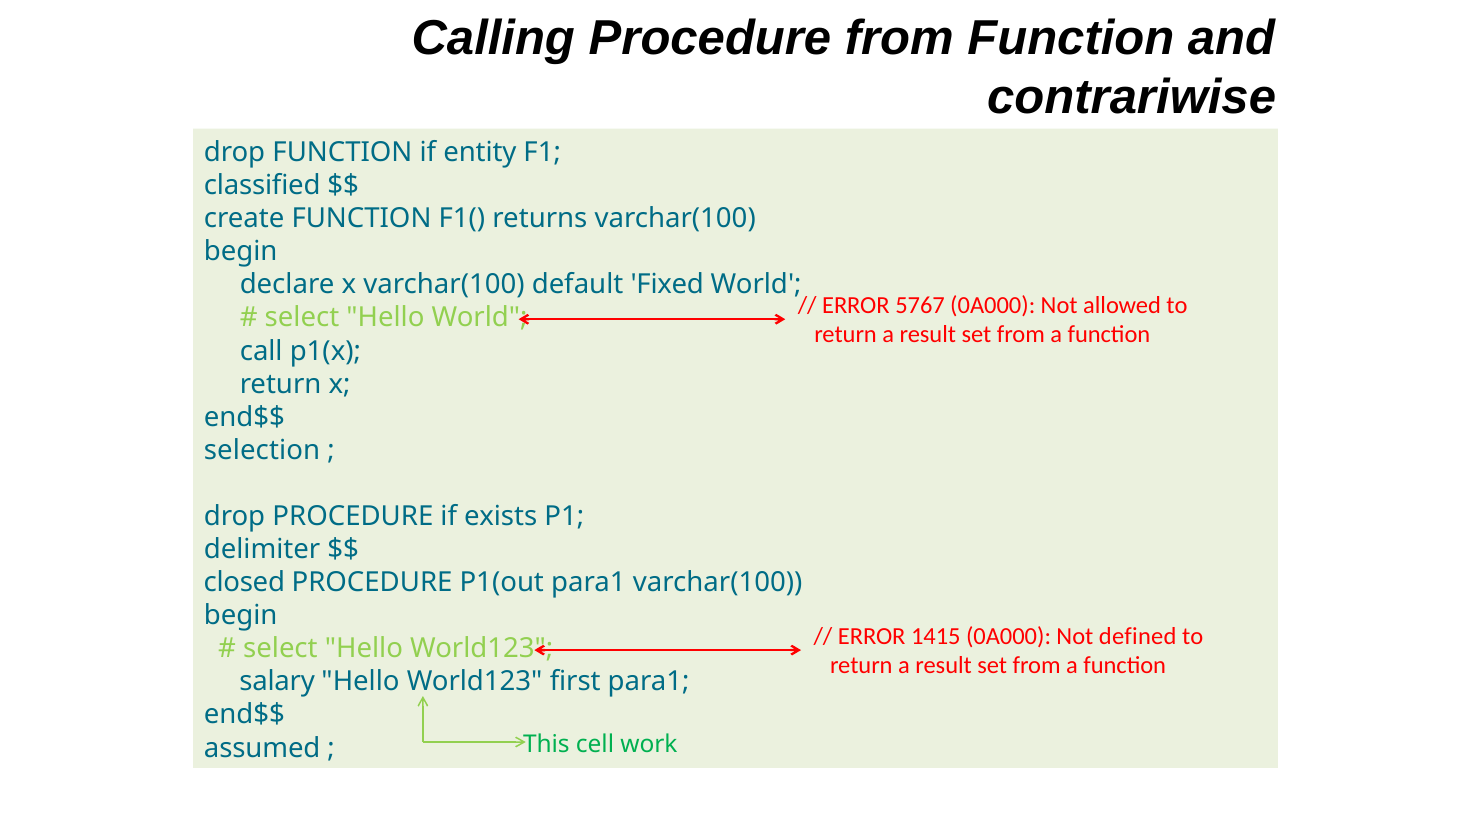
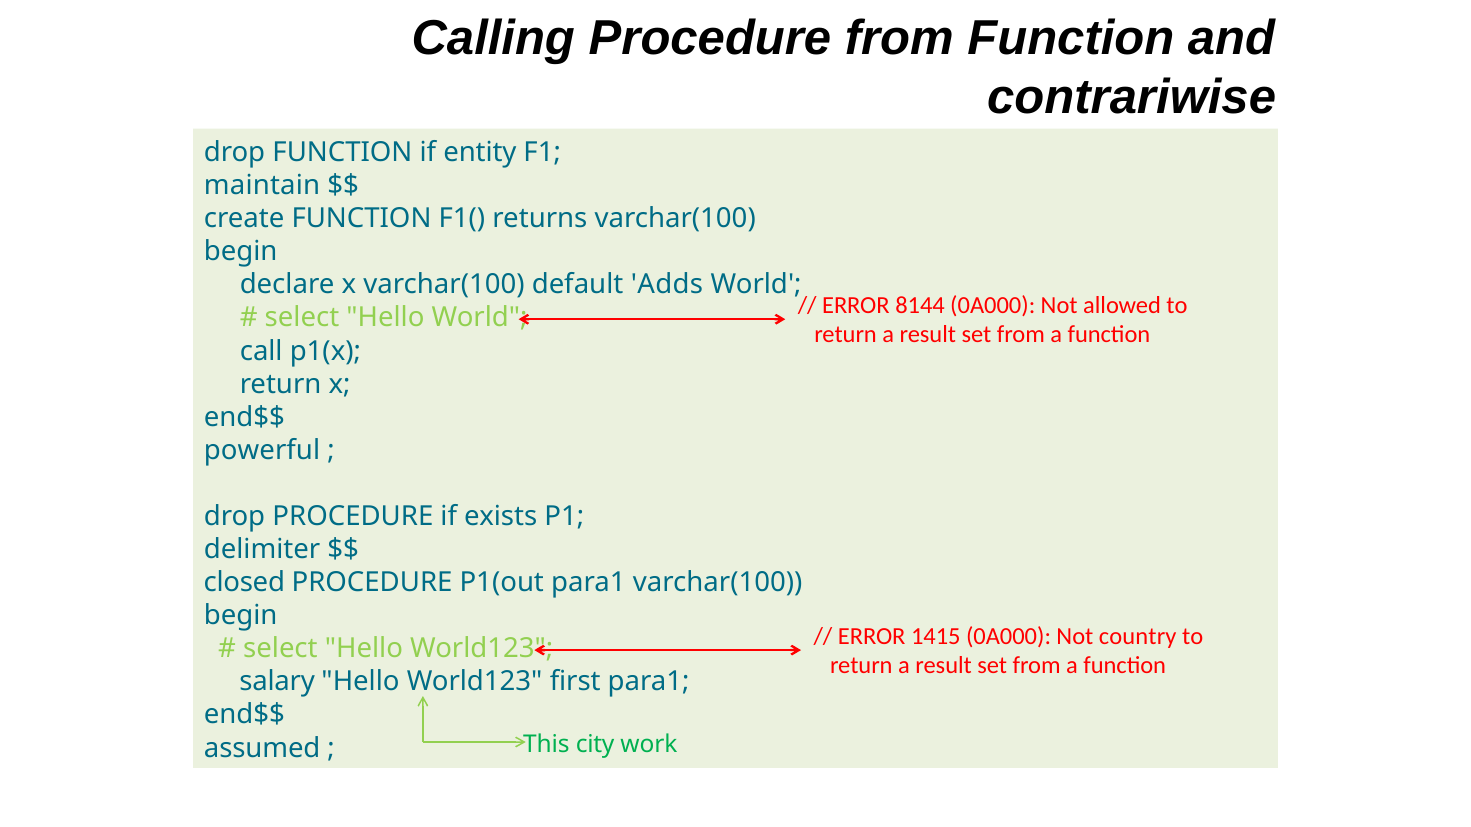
classified: classified -> maintain
Fixed: Fixed -> Adds
5767: 5767 -> 8144
selection: selection -> powerful
defined: defined -> country
cell: cell -> city
